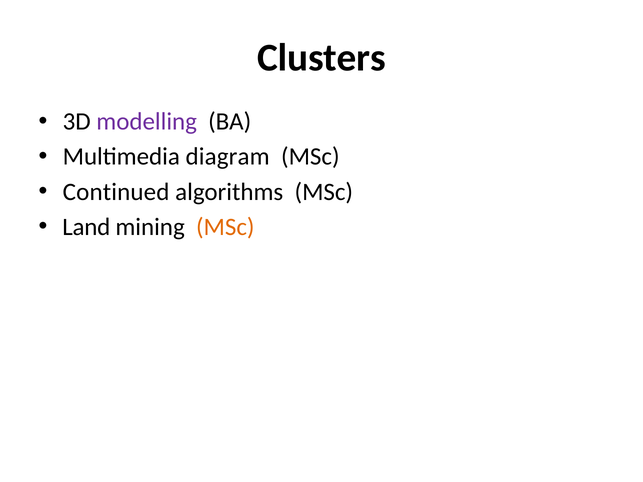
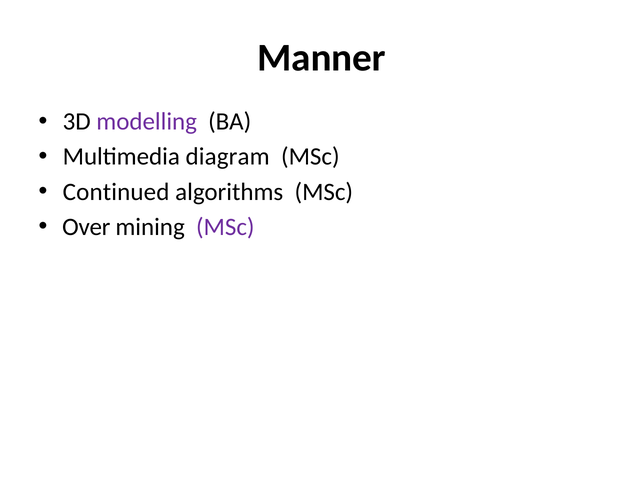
Clusters: Clusters -> Manner
Land: Land -> Over
MSc at (225, 227) colour: orange -> purple
